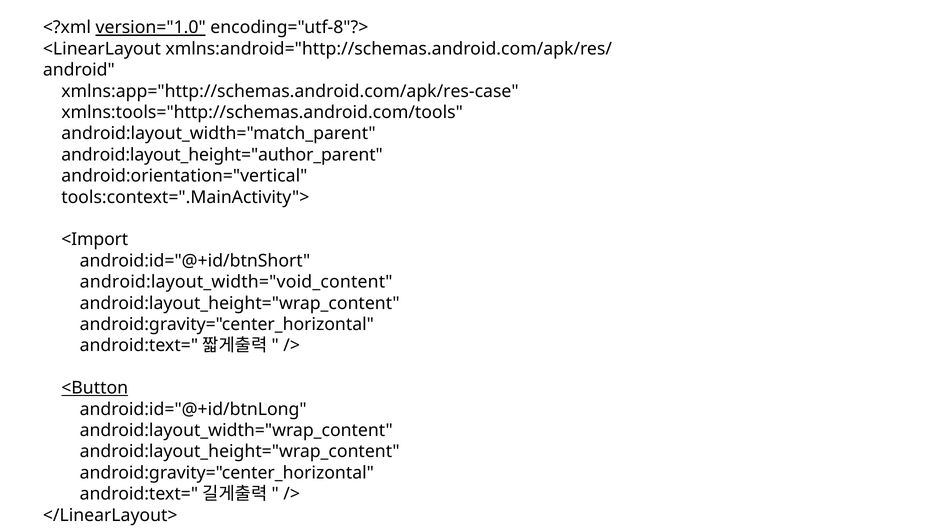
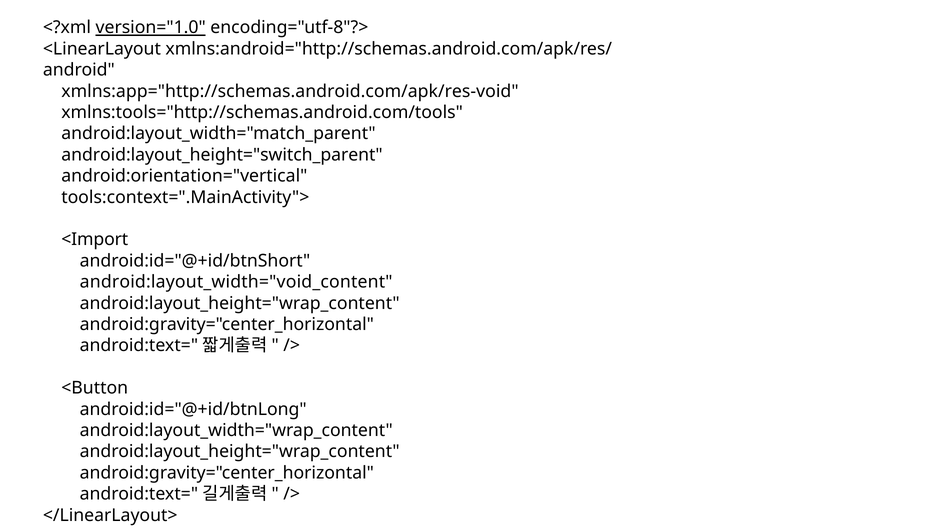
xmlns:app="http://schemas.android.com/apk/res-case: xmlns:app="http://schemas.android.com/apk/res-case -> xmlns:app="http://schemas.android.com/apk/res-void
android:layout_height="author_parent: android:layout_height="author_parent -> android:layout_height="switch_parent
<Button underline: present -> none
